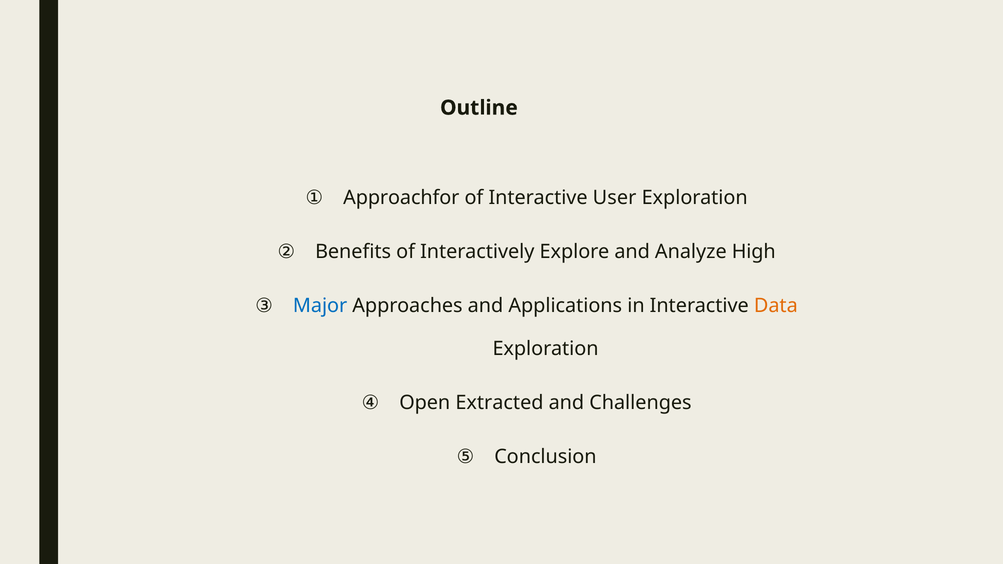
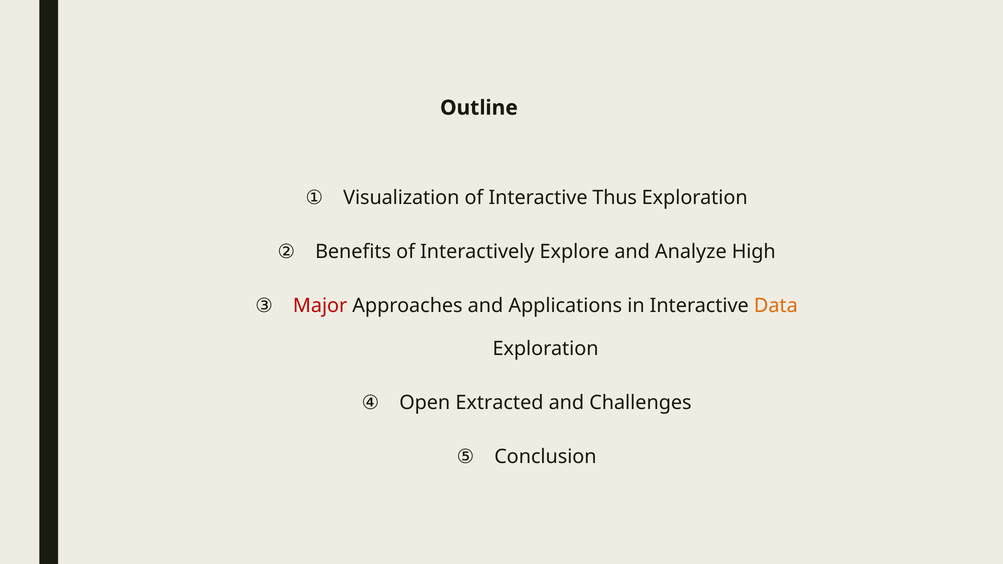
Approachfor: Approachfor -> Visualization
User: User -> Thus
Major colour: blue -> red
